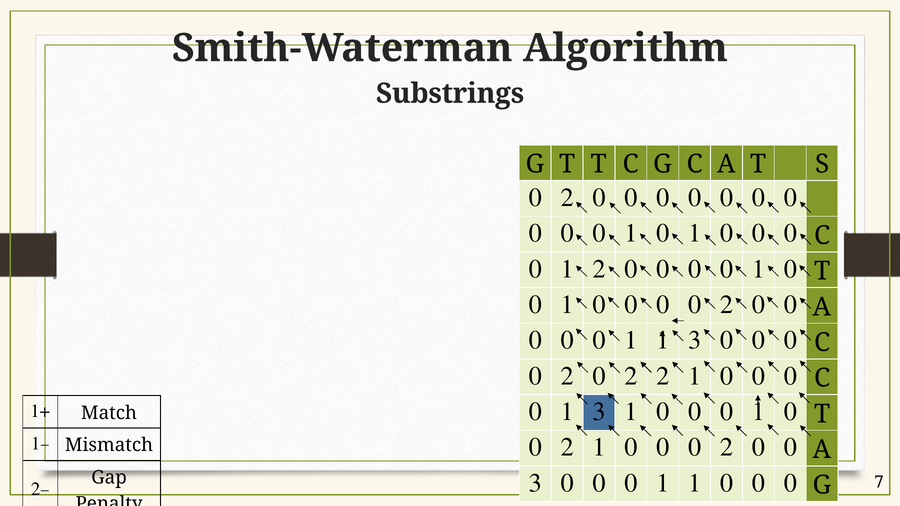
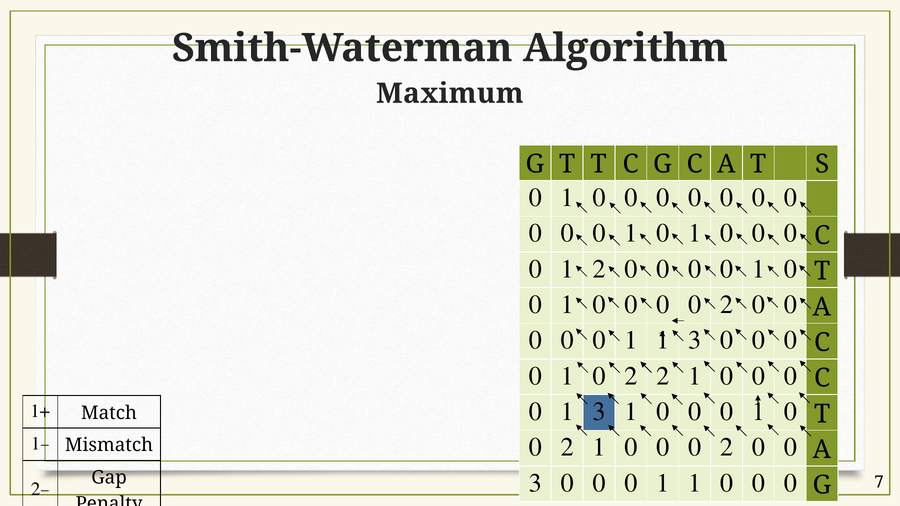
Substrings: Substrings -> Maximum
2 at (567, 198): 2 -> 1
2 at (567, 376): 2 -> 1
